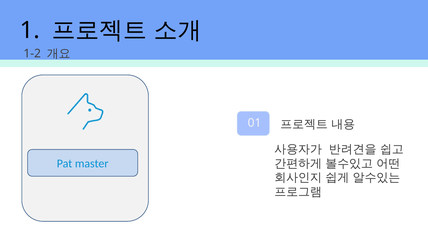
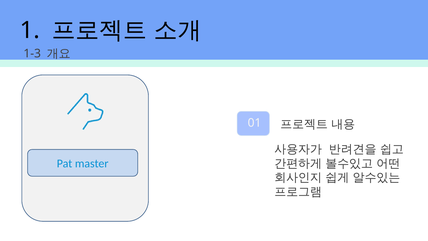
1-2: 1-2 -> 1-3
